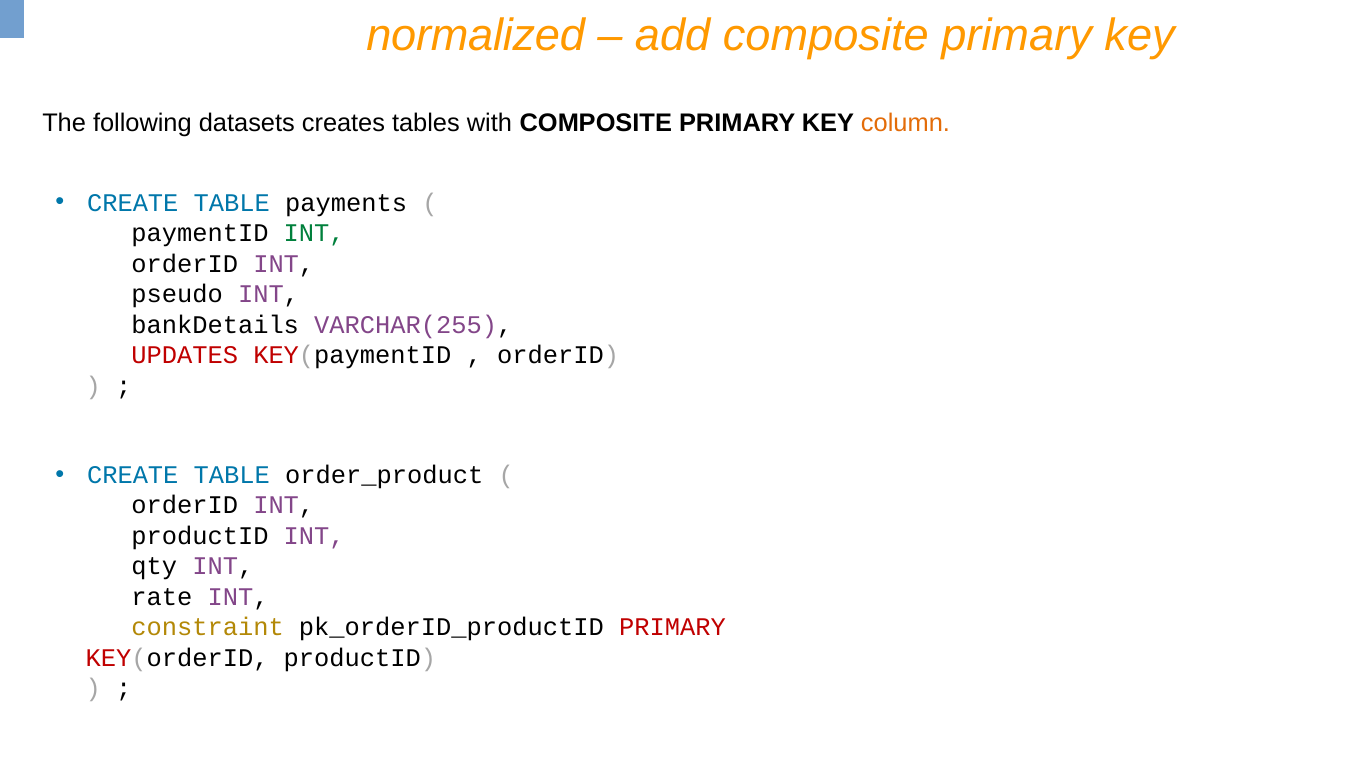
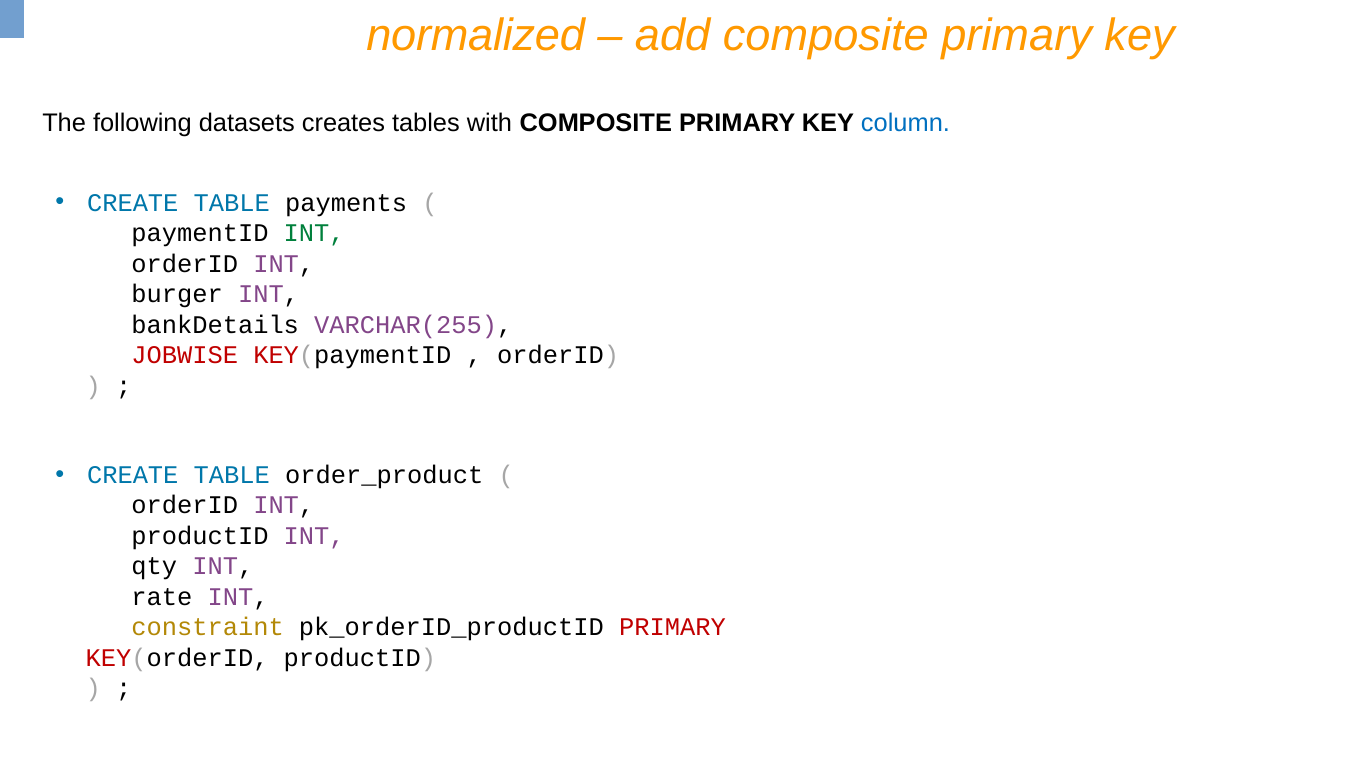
column colour: orange -> blue
pseudo: pseudo -> burger
UPDATES: UPDATES -> JOBWISE
